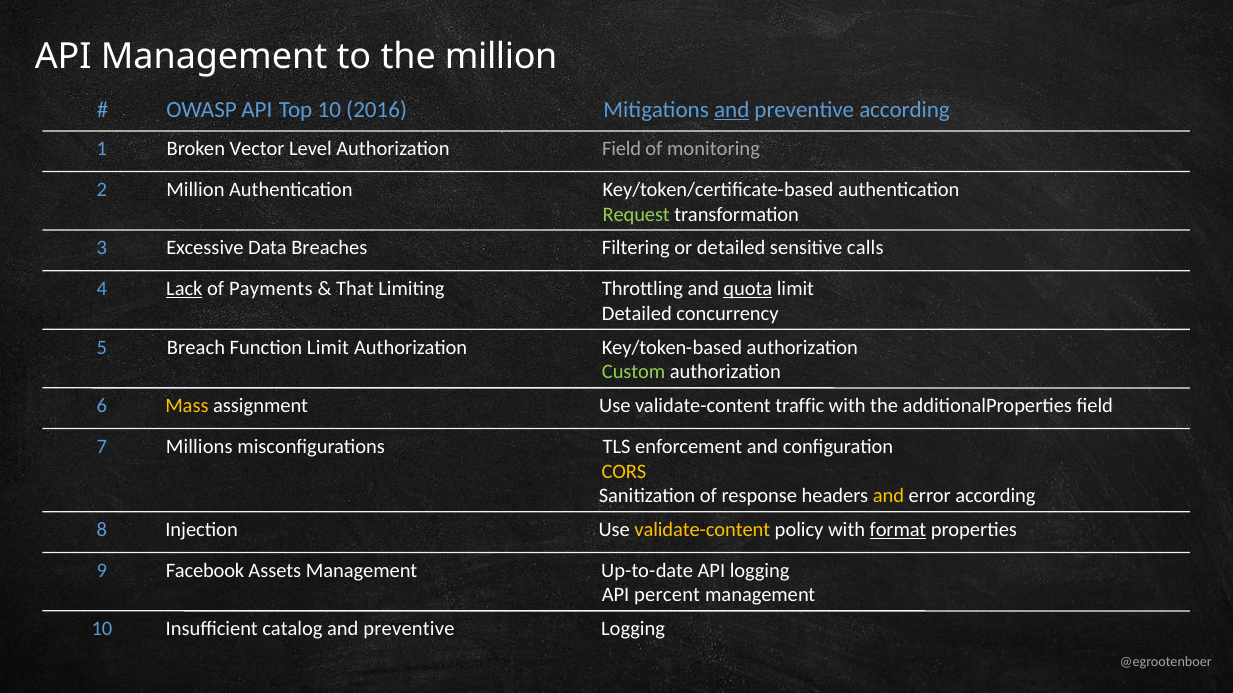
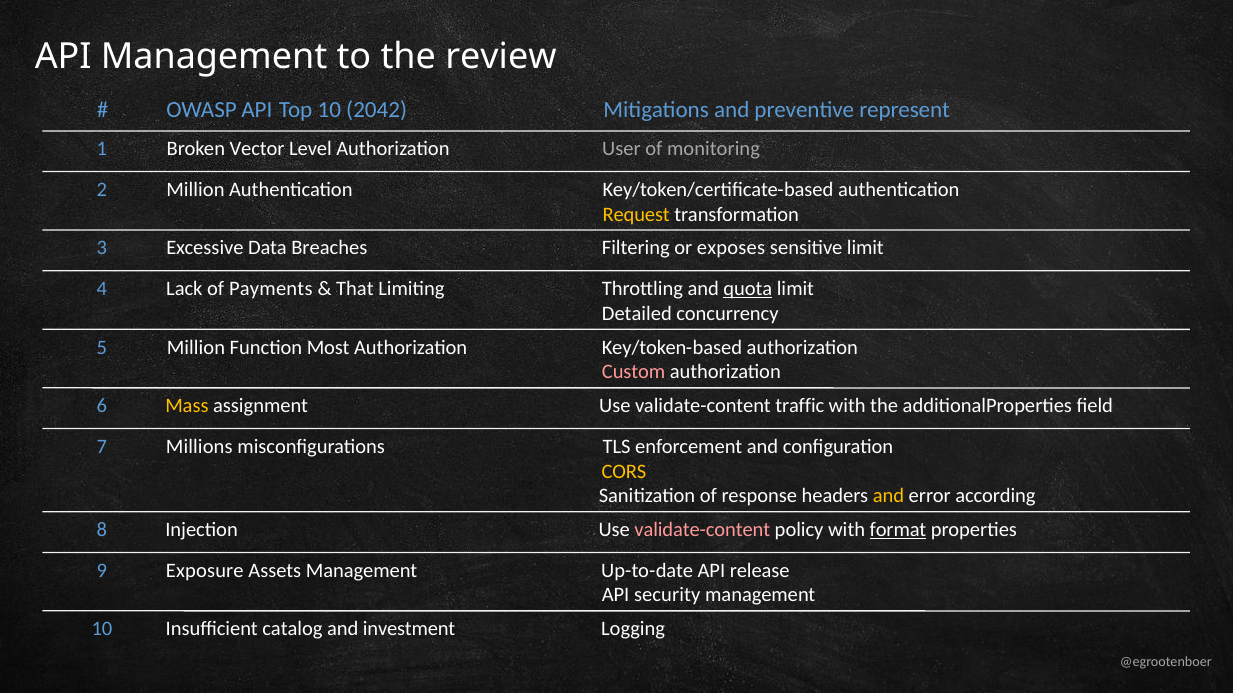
the million: million -> review
2016: 2016 -> 2042
and at (732, 110) underline: present -> none
preventive according: according -> represent
Authorization Field: Field -> User
Request colour: light green -> yellow
or detailed: detailed -> exposes
sensitive calls: calls -> limit
Lack underline: present -> none
5 Breach: Breach -> Million
Function Limit: Limit -> Most
Custom colour: light green -> pink
validate-content at (702, 530) colour: yellow -> pink
Facebook: Facebook -> Exposure
API logging: logging -> release
percent: percent -> security
preventive at (409, 630): preventive -> investment
